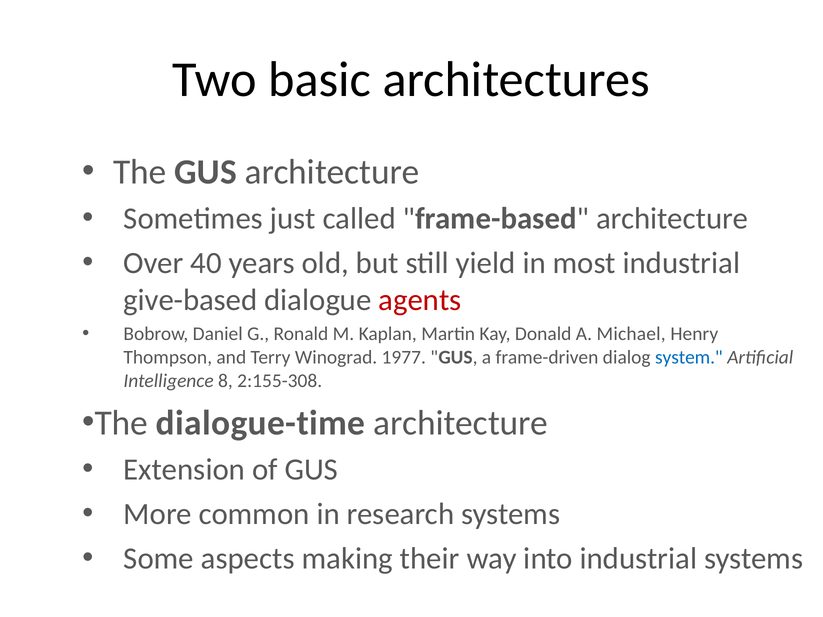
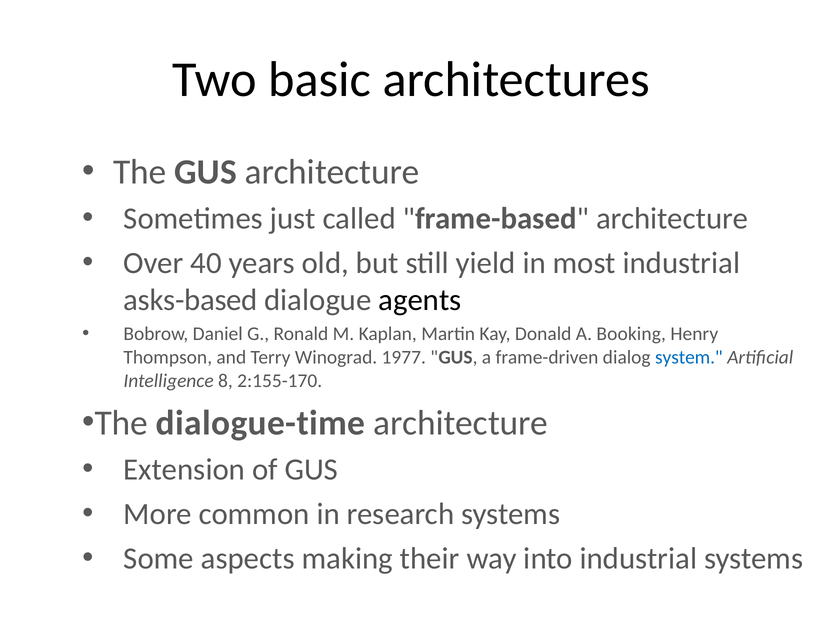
give-based: give-based -> asks-based
agents colour: red -> black
Michael: Michael -> Booking
2:155-308: 2:155-308 -> 2:155-170
